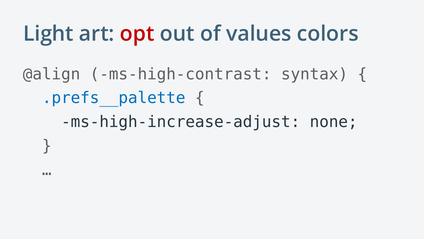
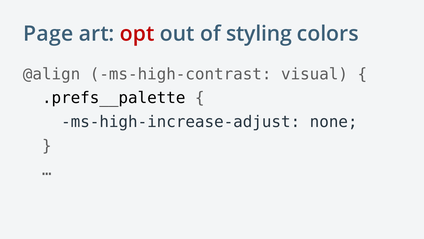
Light: Light -> Page
values: values -> styling
syntax: syntax -> visual
.prefs__palette colour: blue -> black
